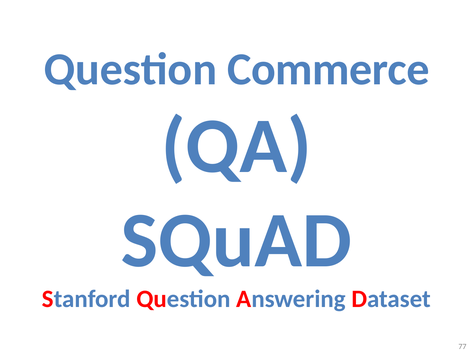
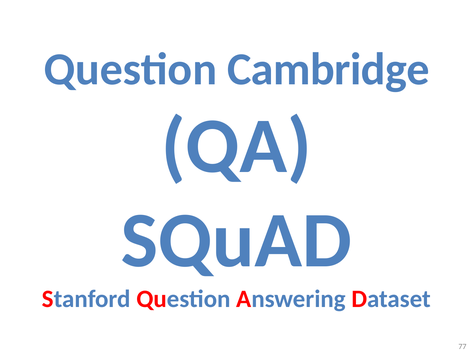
Commerce: Commerce -> Cambridge
